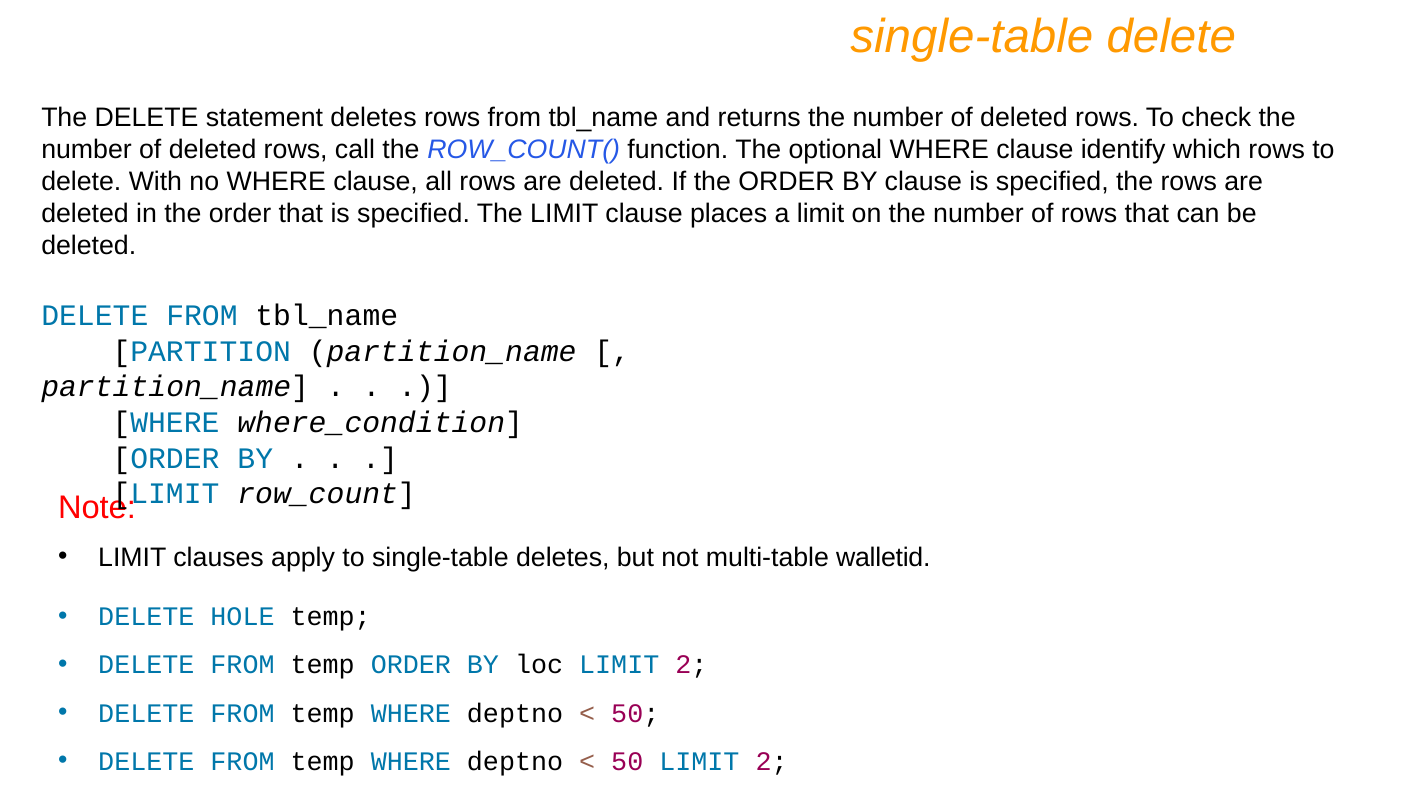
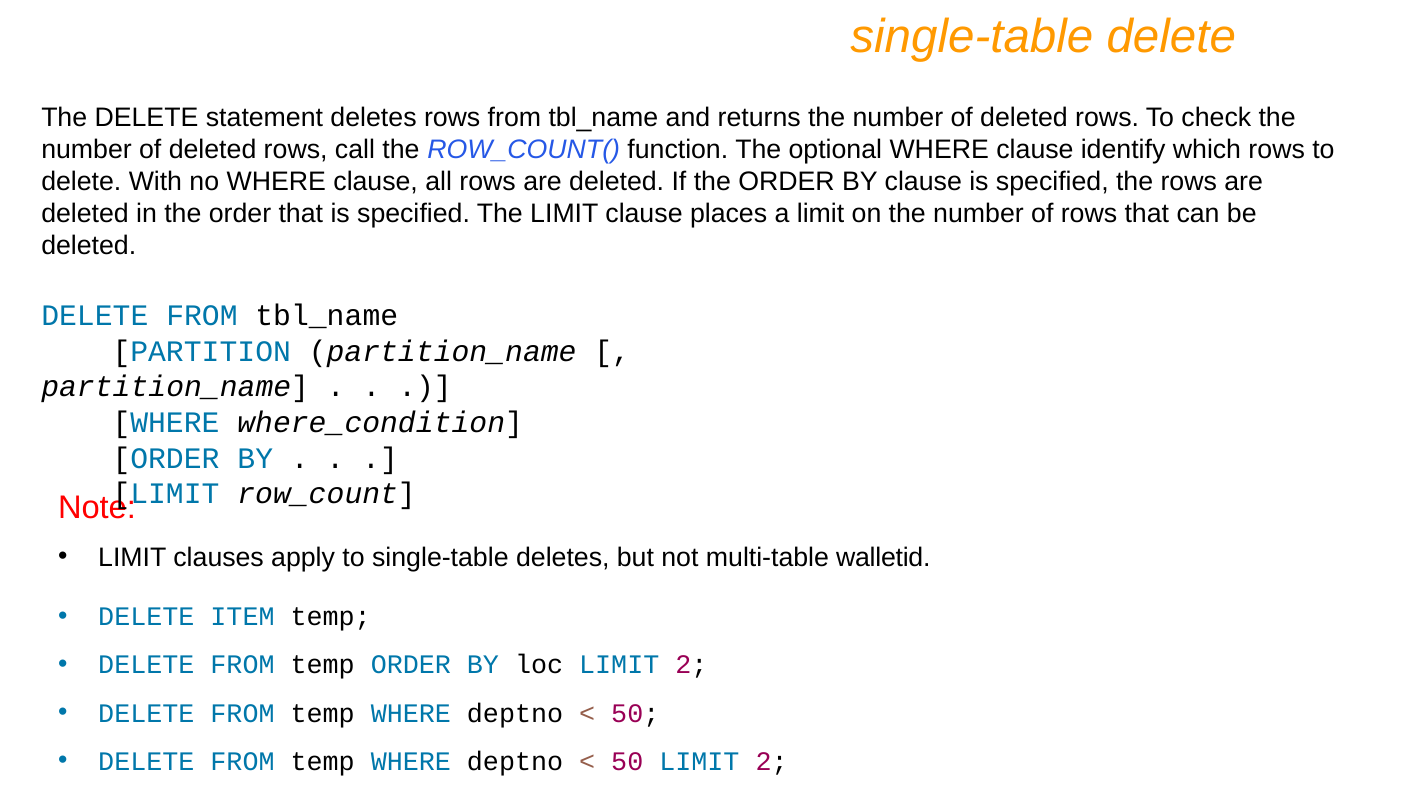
HOLE: HOLE -> ITEM
